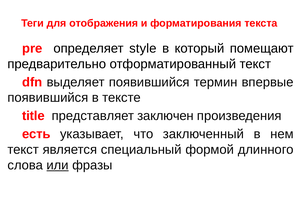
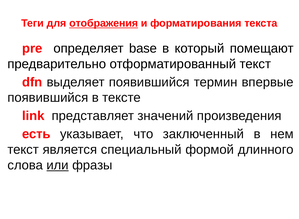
отображения underline: none -> present
style: style -> base
title: title -> link
заключен: заключен -> значений
